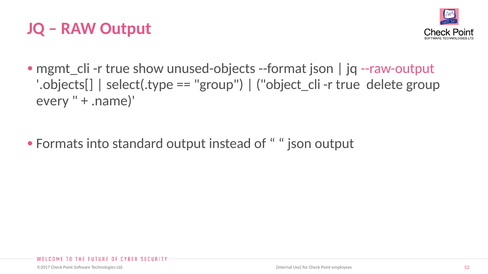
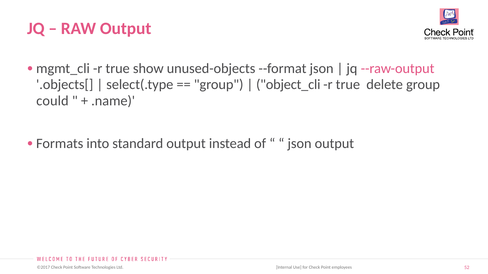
every: every -> could
